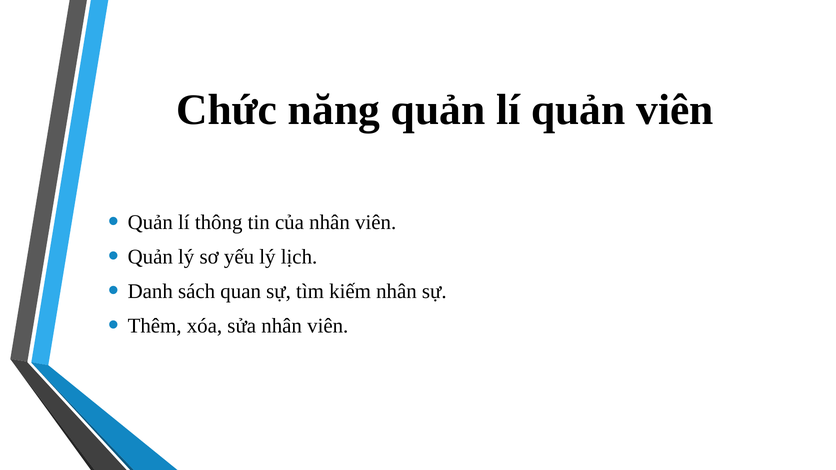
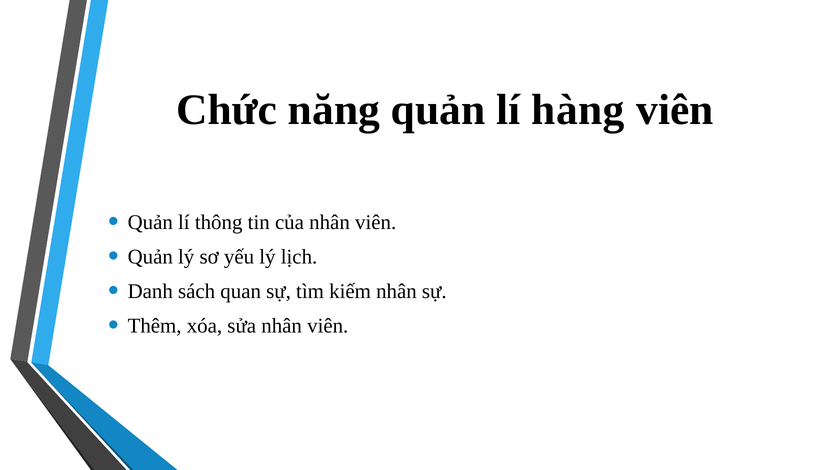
lí quản: quản -> hàng
